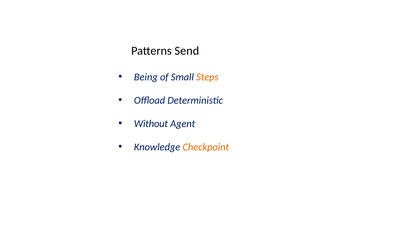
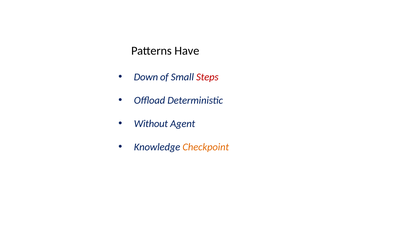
Send: Send -> Have
Being: Being -> Down
Steps colour: orange -> red
